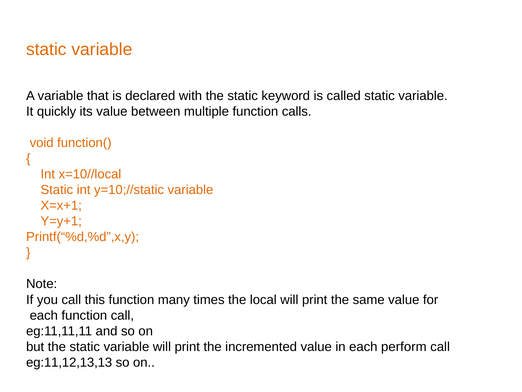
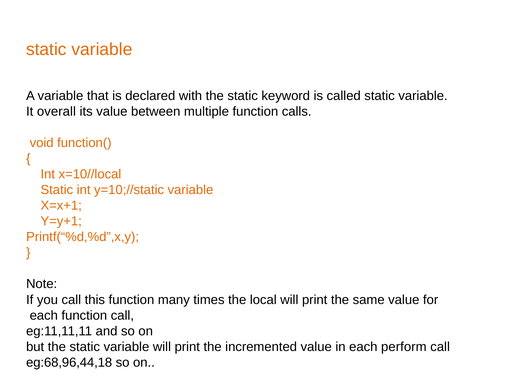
quickly: quickly -> overall
eg:11,12,13,13: eg:11,12,13,13 -> eg:68,96,44,18
